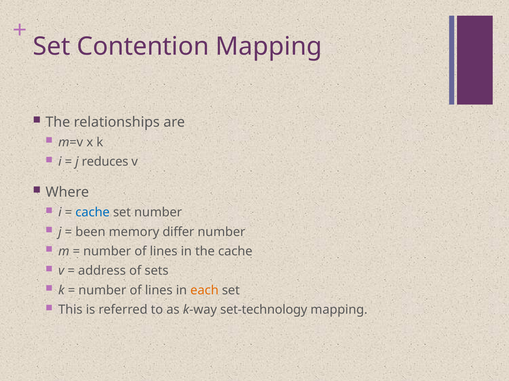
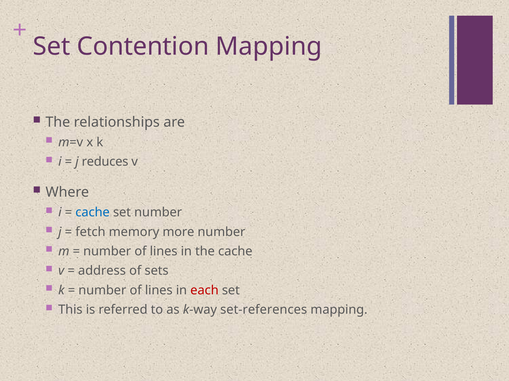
been: been -> fetch
differ: differ -> more
each colour: orange -> red
set-technology: set-technology -> set-references
